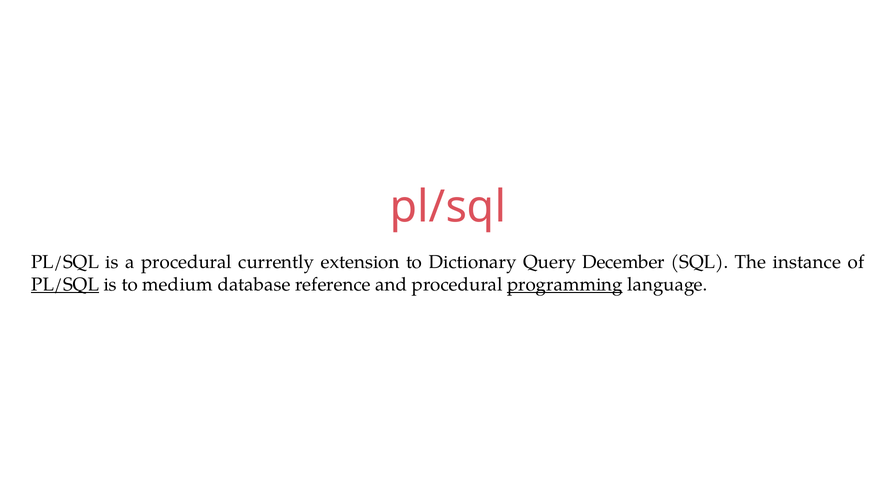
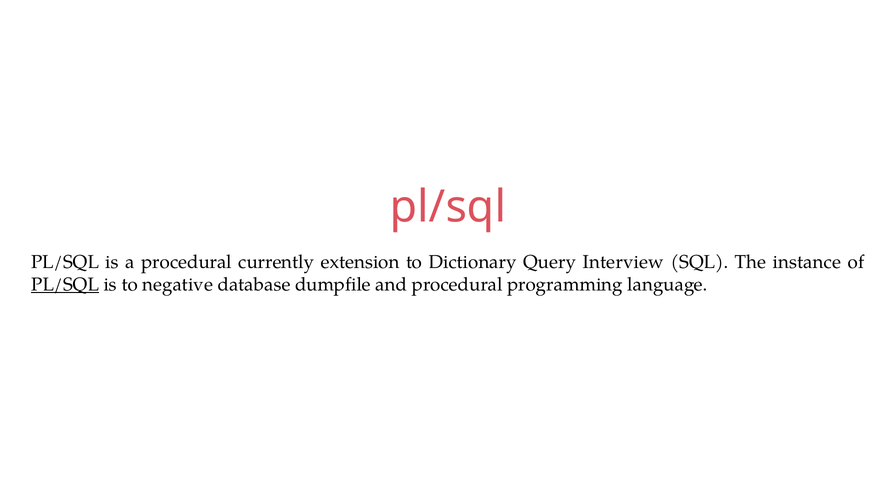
December: December -> Interview
medium: medium -> negative
reference: reference -> dumpfile
programming underline: present -> none
